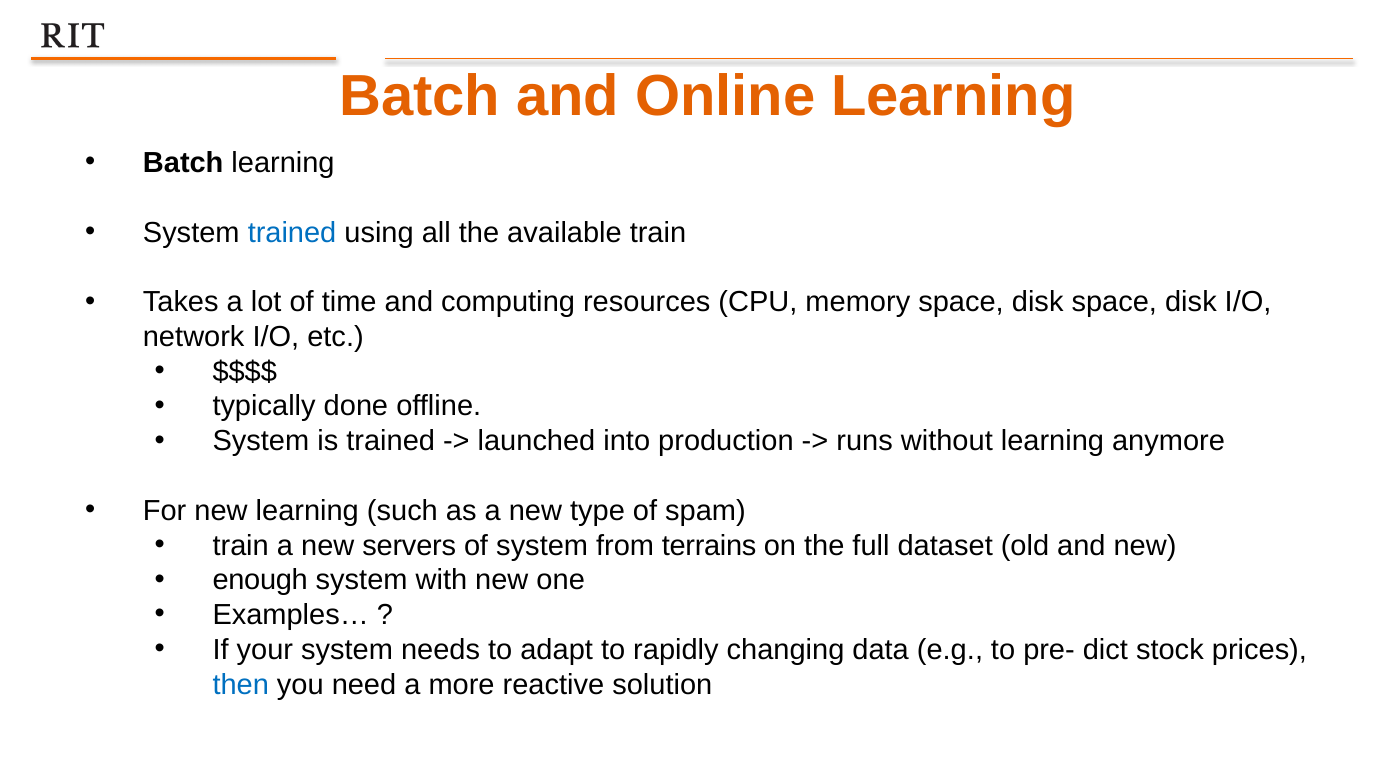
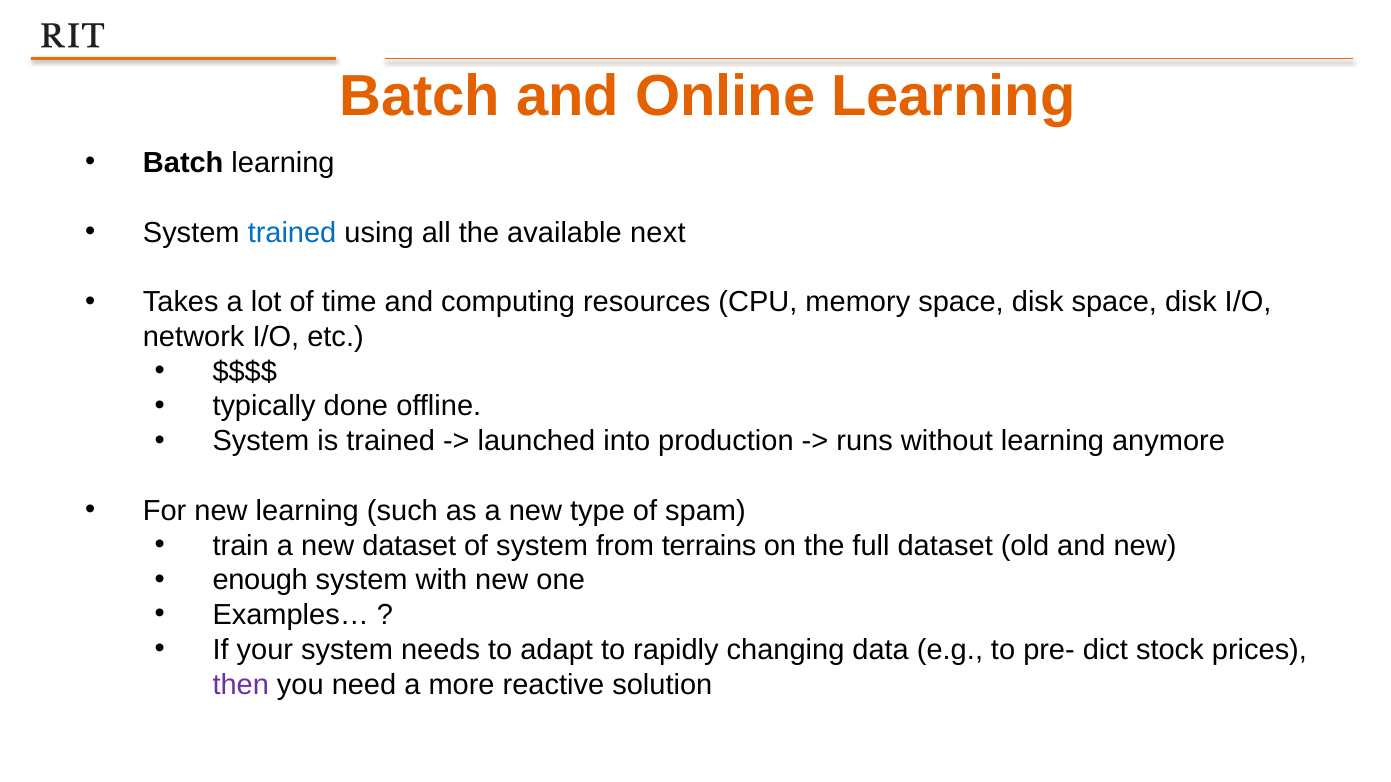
available train: train -> next
new servers: servers -> dataset
then colour: blue -> purple
